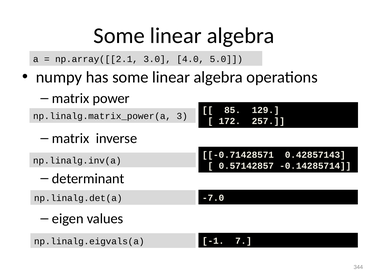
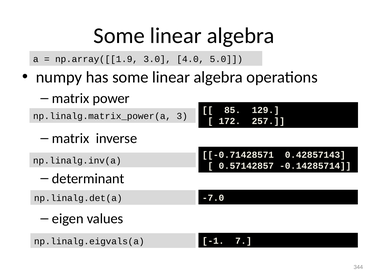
np.array([[2.1: np.array([[2.1 -> np.array([[1.9
